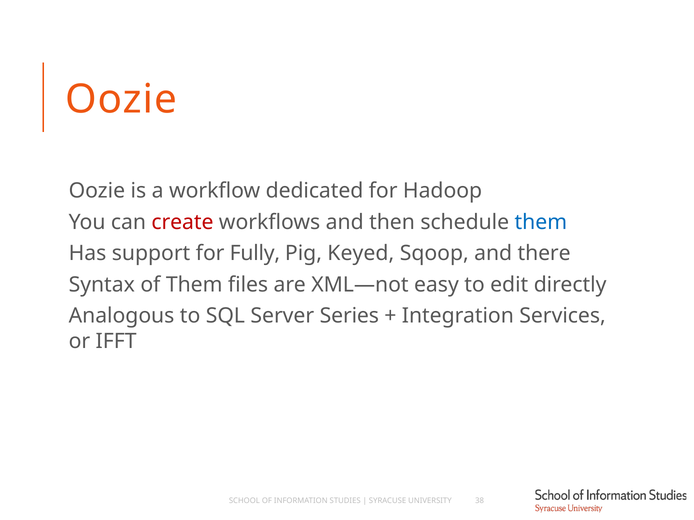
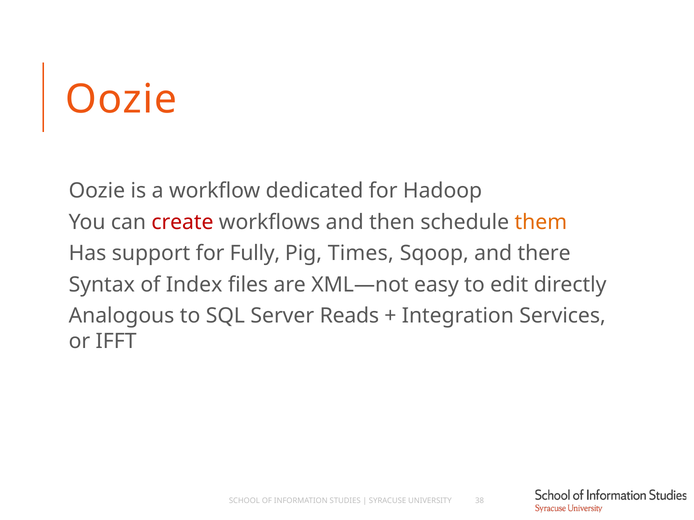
them at (541, 222) colour: blue -> orange
Keyed: Keyed -> Times
of Them: Them -> Index
Series: Series -> Reads
